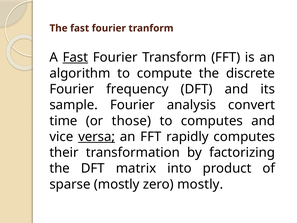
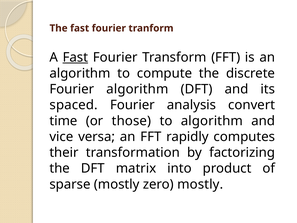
Fourier frequency: frequency -> algorithm
sample: sample -> spaced
to computes: computes -> algorithm
versa underline: present -> none
